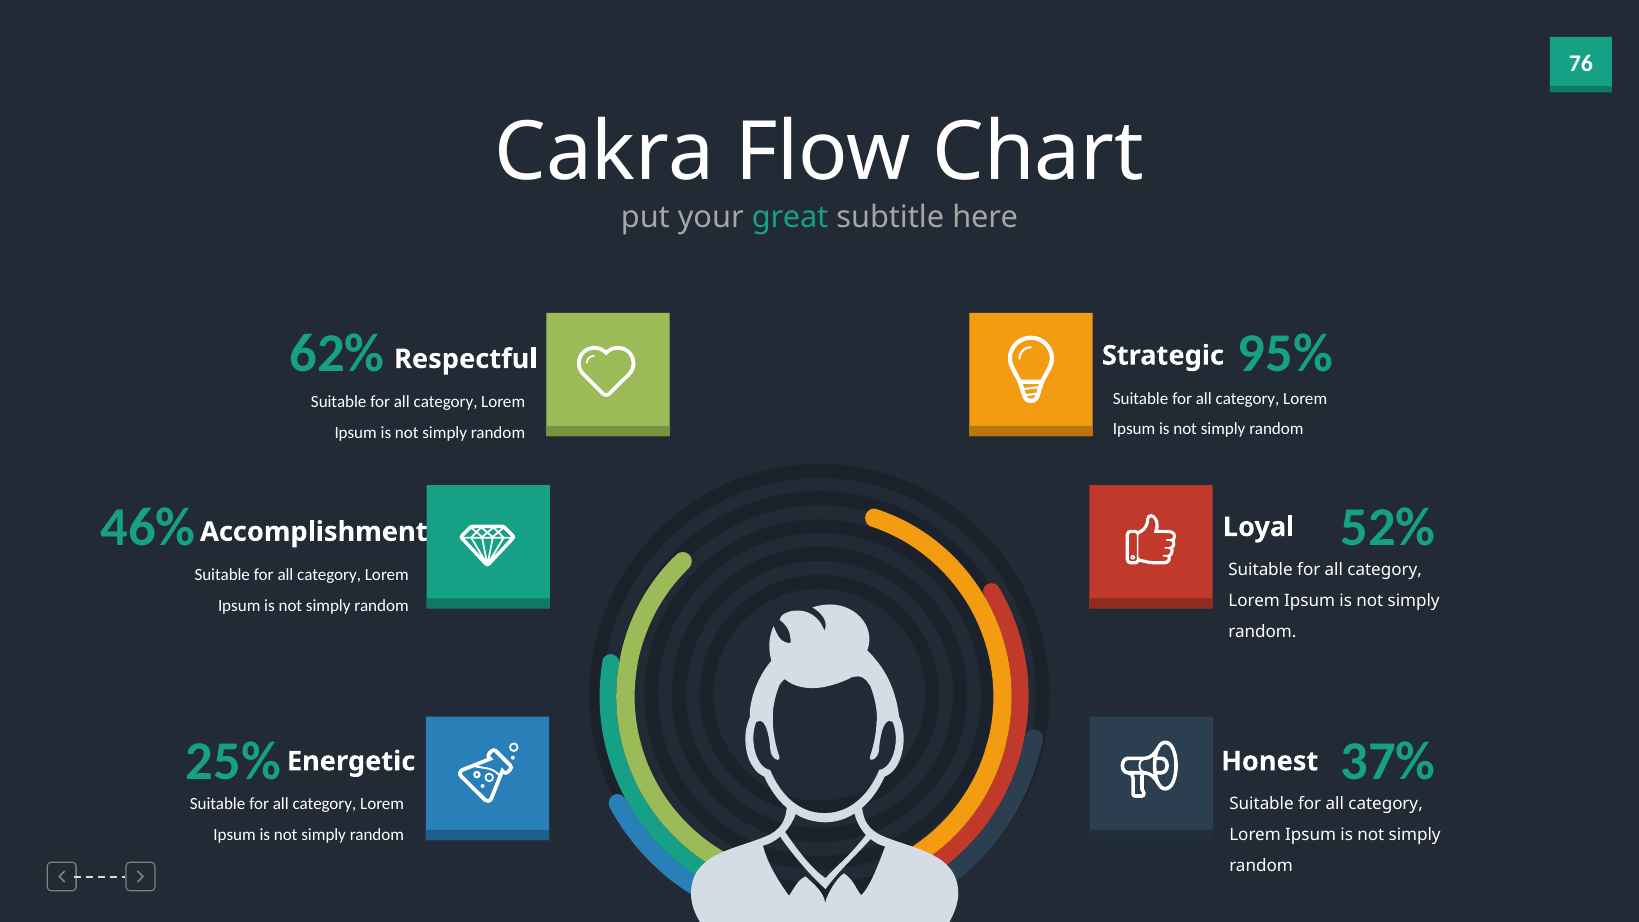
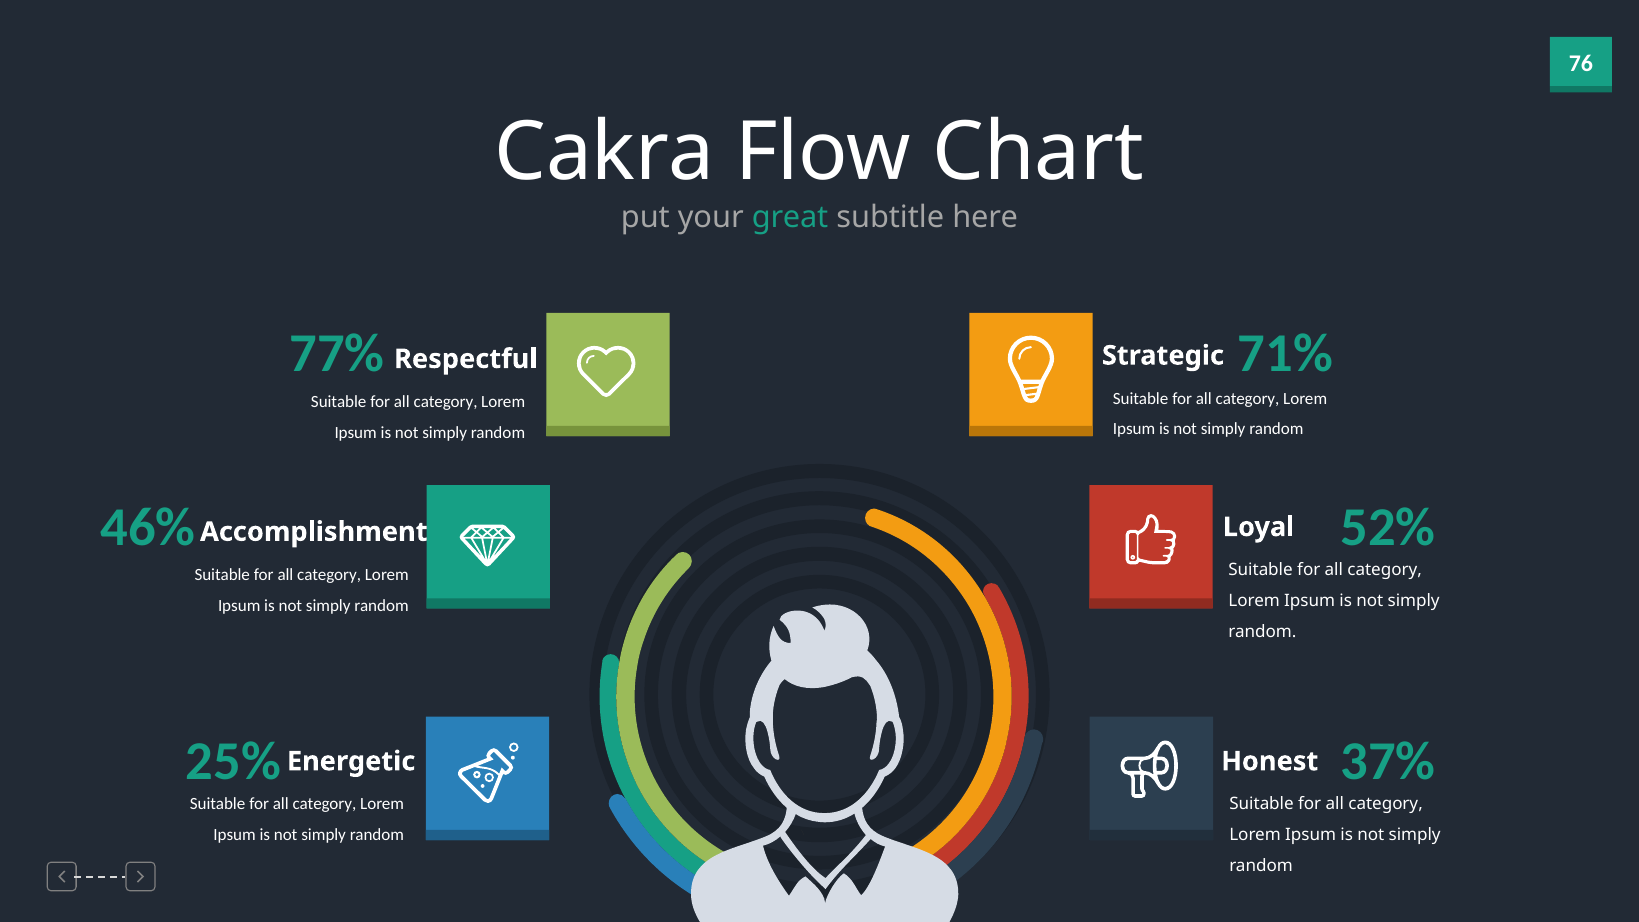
62%: 62% -> 77%
95%: 95% -> 71%
